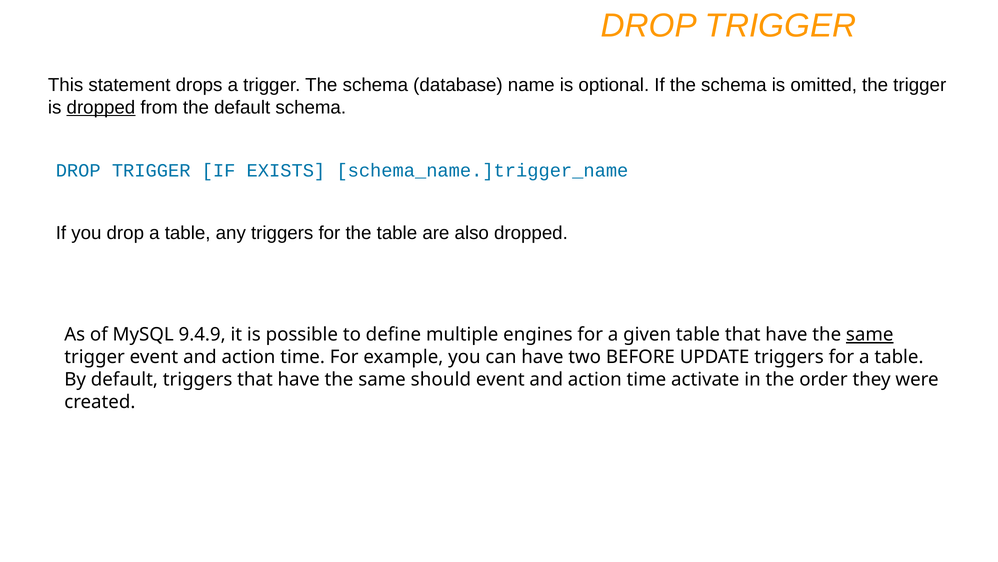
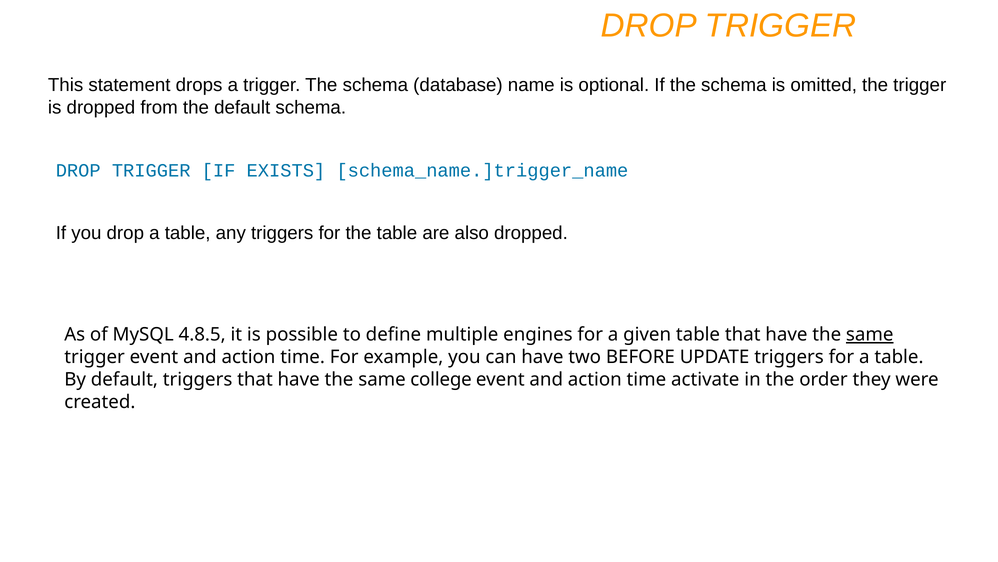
dropped at (101, 107) underline: present -> none
9.4.9: 9.4.9 -> 4.8.5
should: should -> college
